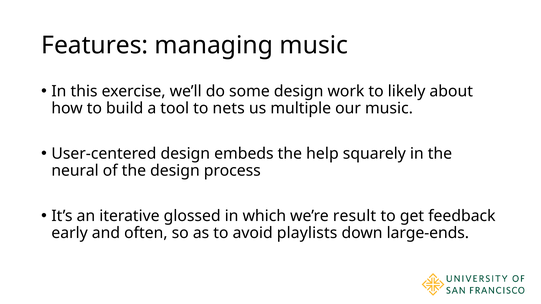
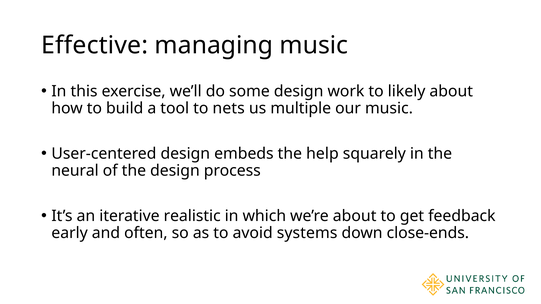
Features: Features -> Effective
glossed: glossed -> realistic
we’re result: result -> about
playlists: playlists -> systems
large-ends: large-ends -> close-ends
